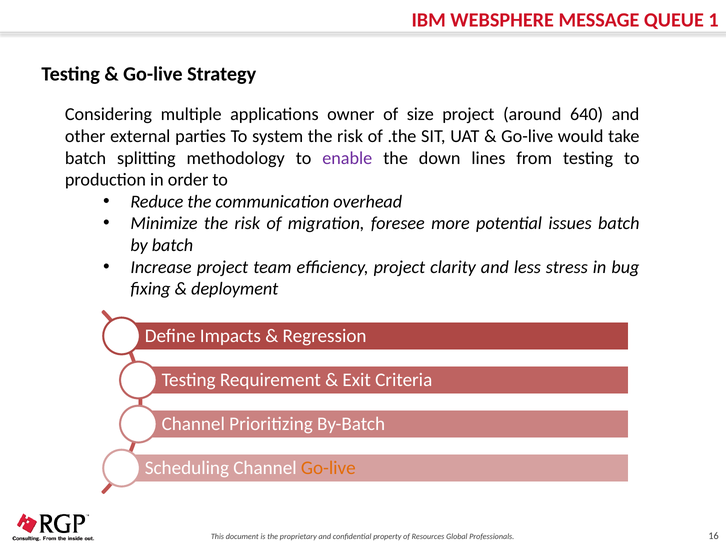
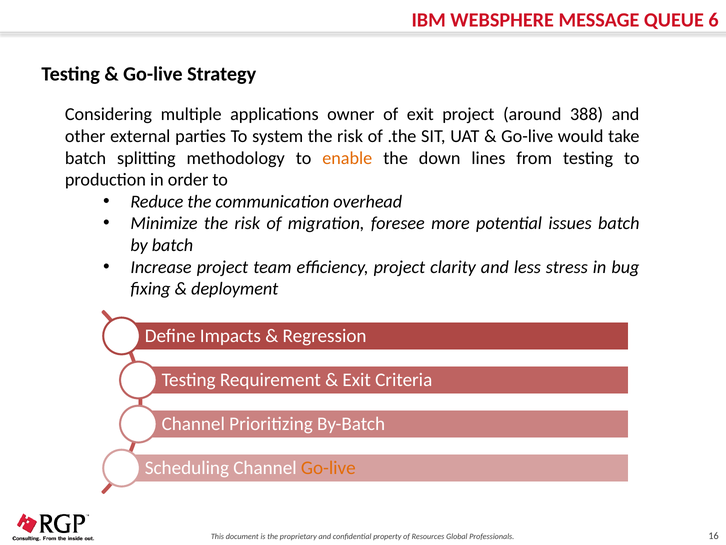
1: 1 -> 6
of size: size -> exit
640: 640 -> 388
enable colour: purple -> orange
